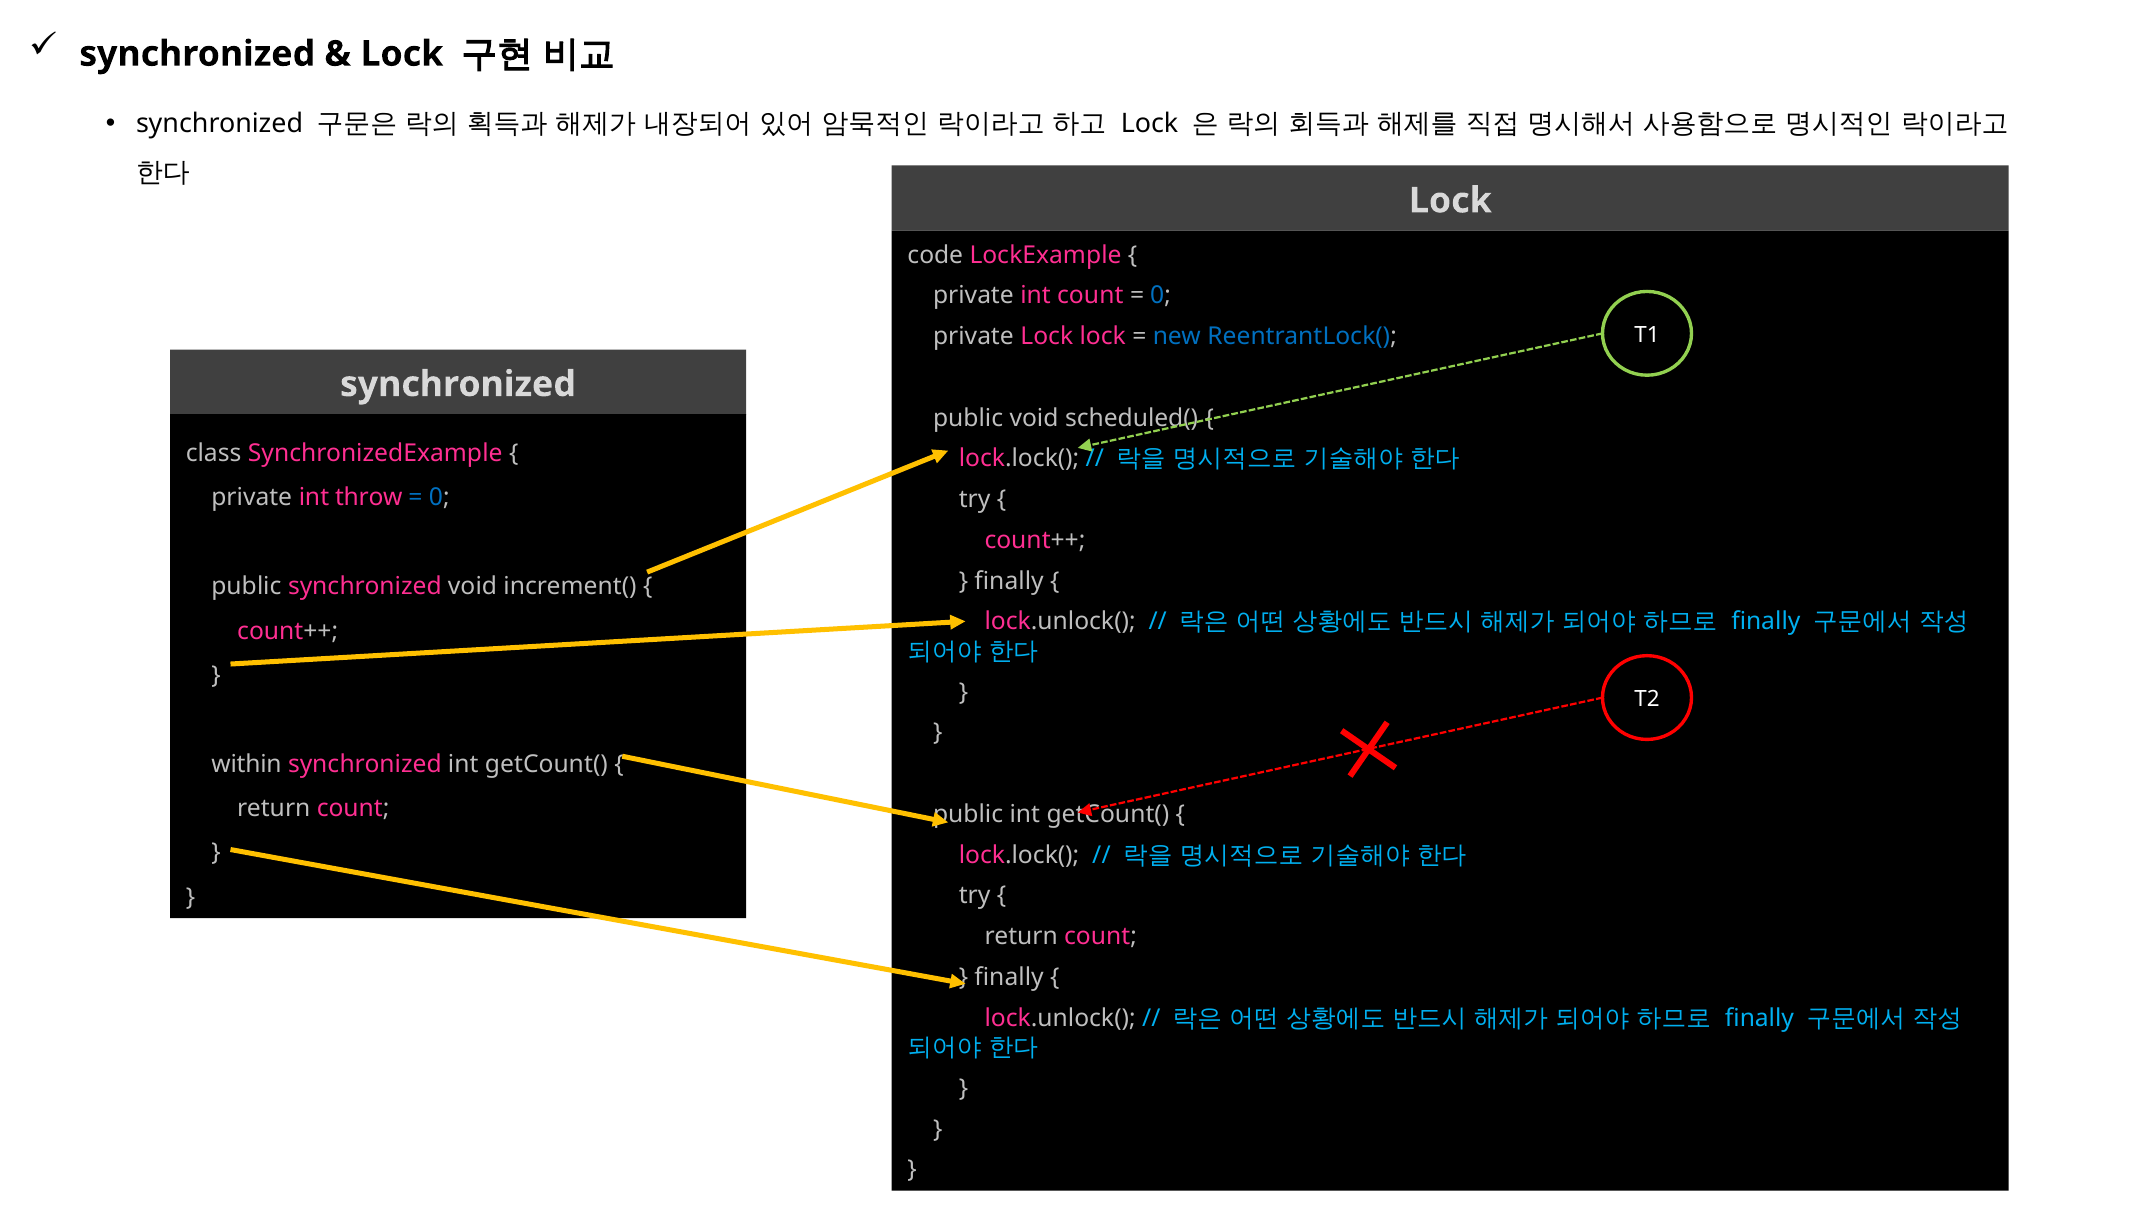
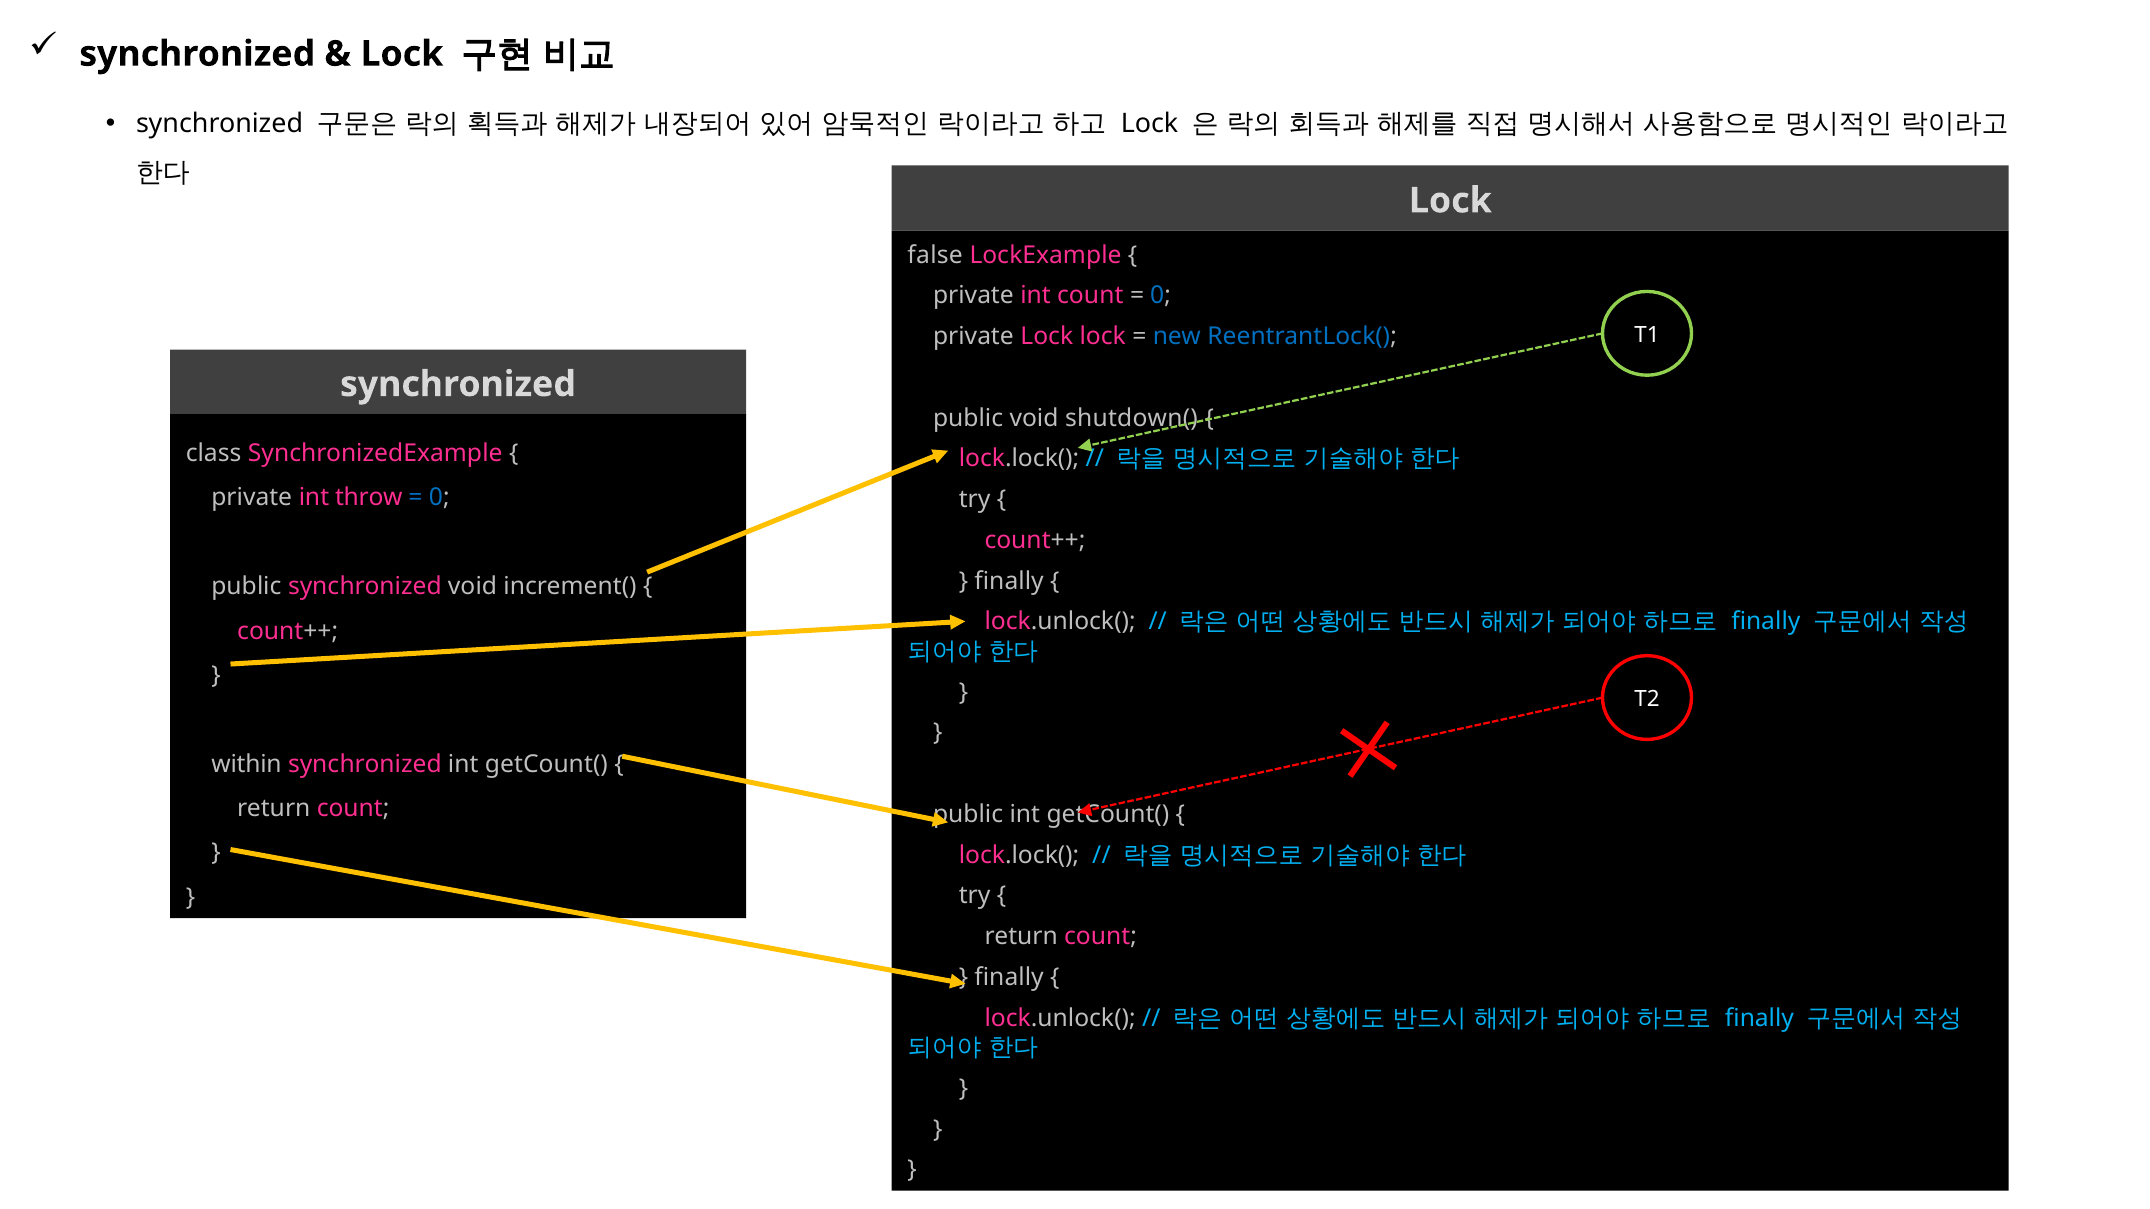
code: code -> false
scheduled(: scheduled( -> shutdown(
